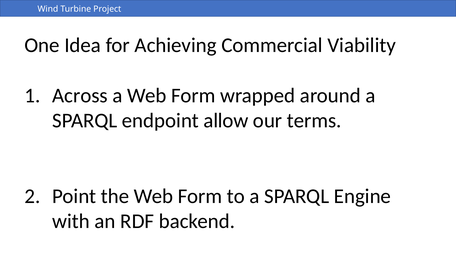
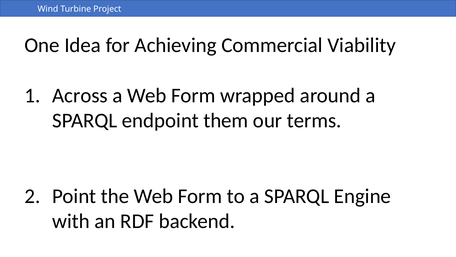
allow: allow -> them
